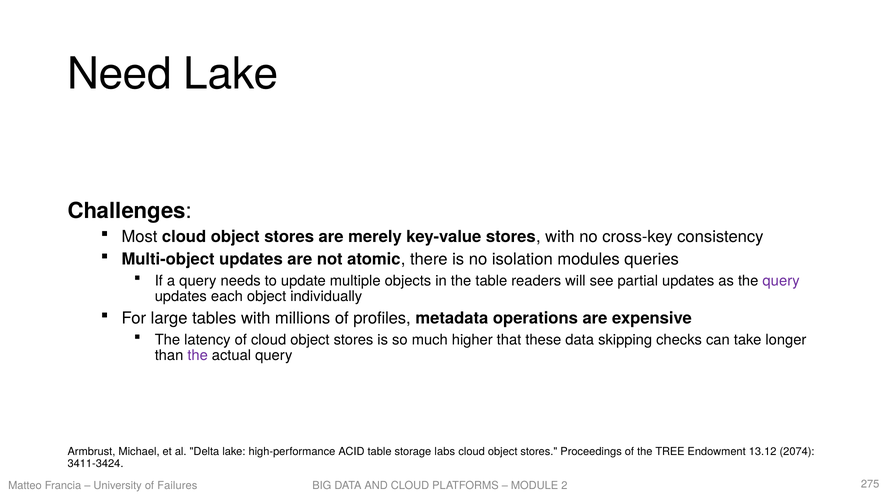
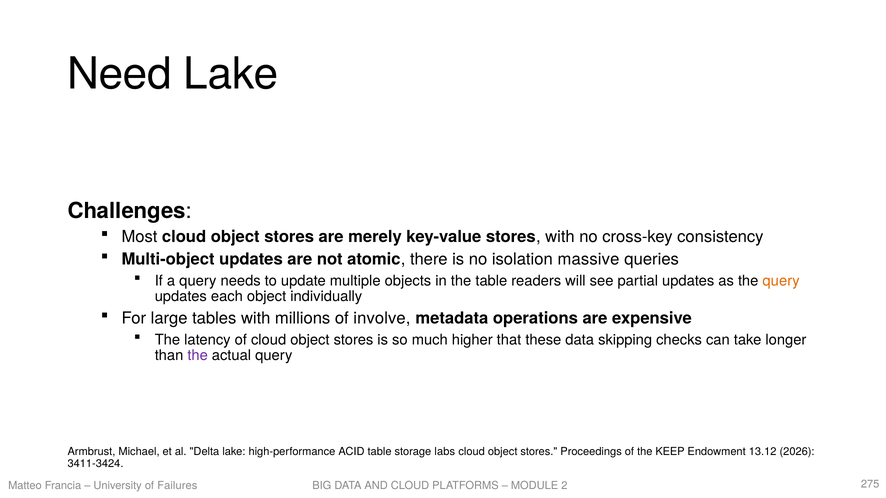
modules: modules -> massive
query at (781, 281) colour: purple -> orange
profiles: profiles -> involve
TREE: TREE -> KEEP
2074: 2074 -> 2026
